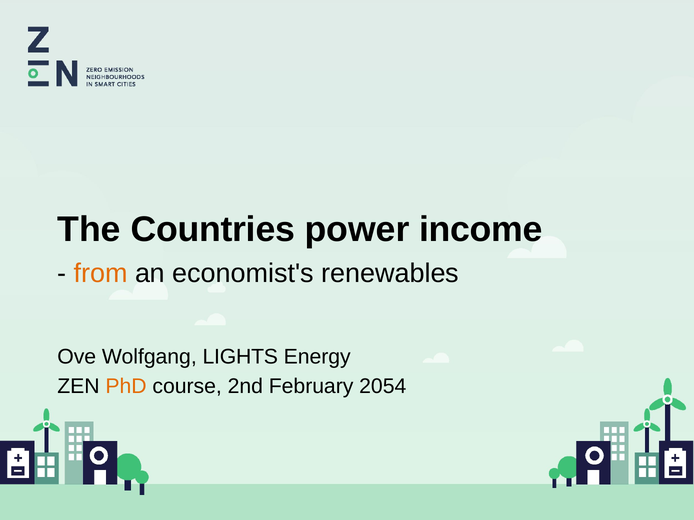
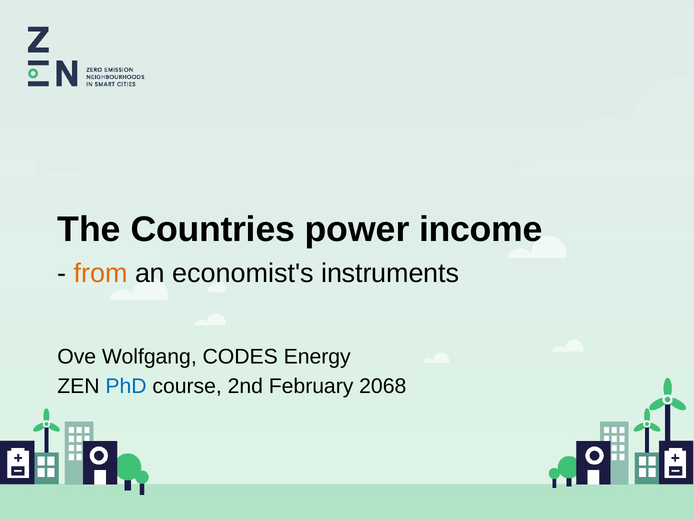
renewables: renewables -> instruments
LIGHTS: LIGHTS -> CODES
PhD colour: orange -> blue
2054: 2054 -> 2068
